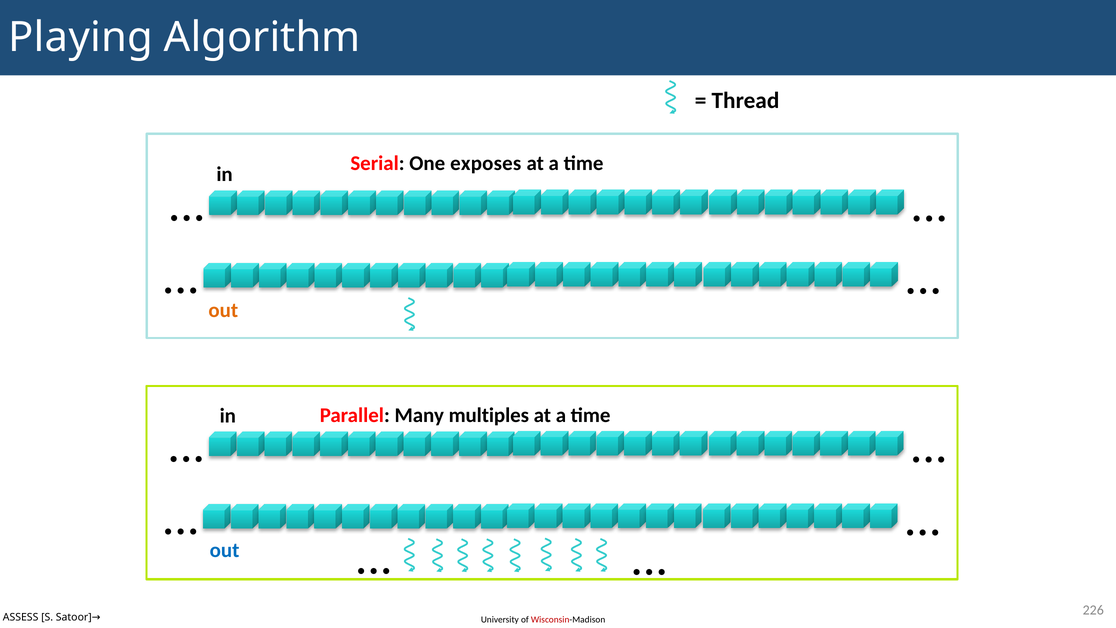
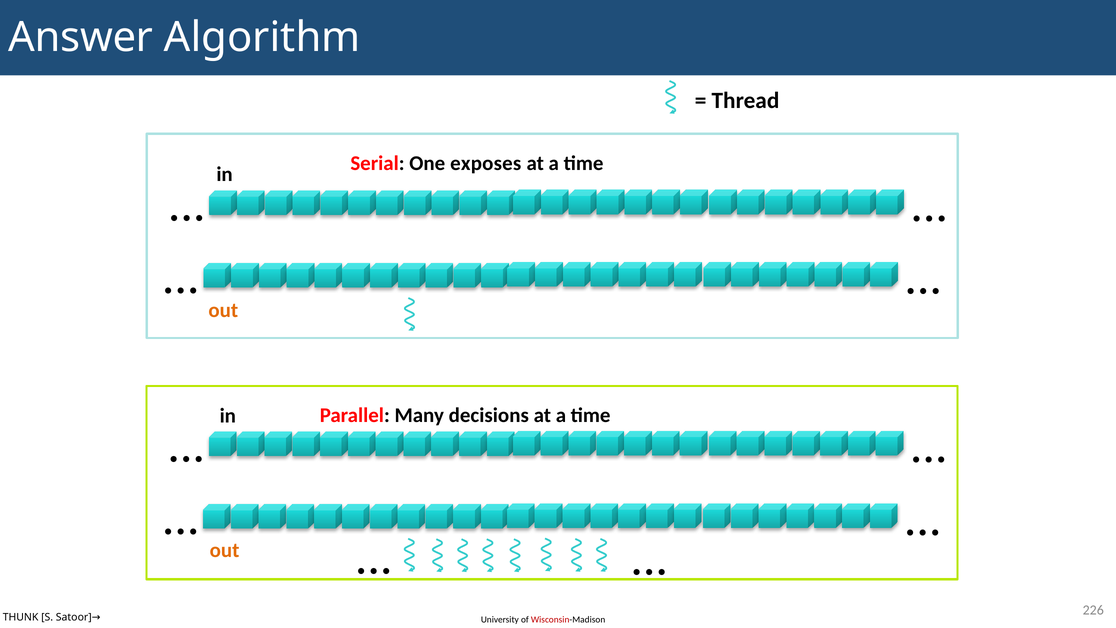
Playing: Playing -> Answer
multiples: multiples -> decisions
out at (225, 550) colour: blue -> orange
ASSESS: ASSESS -> THUNK
